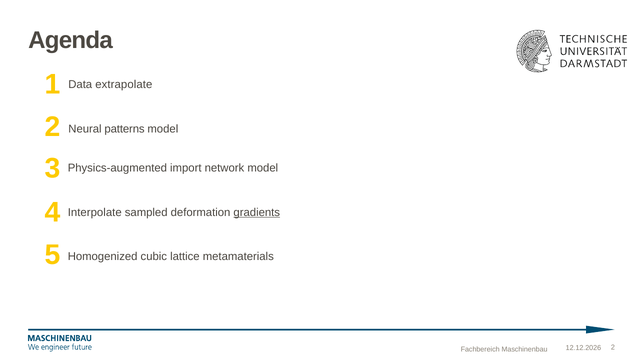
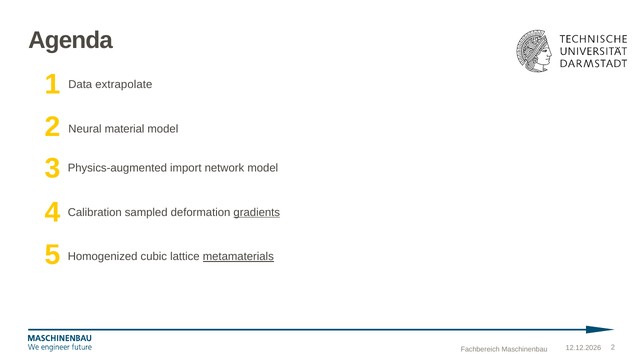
patterns: patterns -> material
Interpolate: Interpolate -> Calibration
metamaterials underline: none -> present
